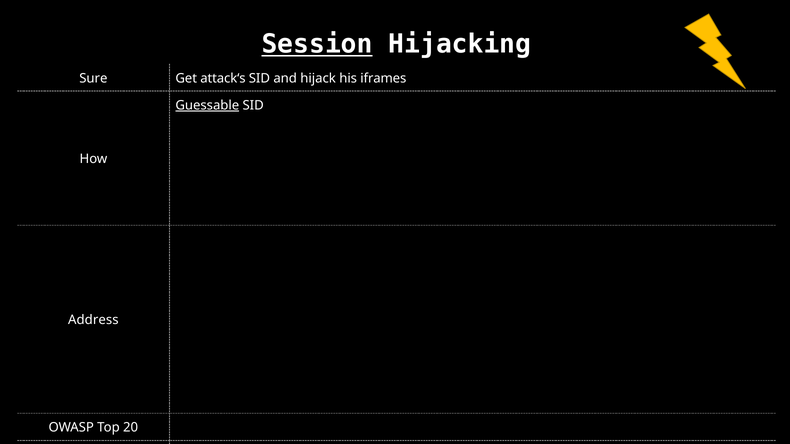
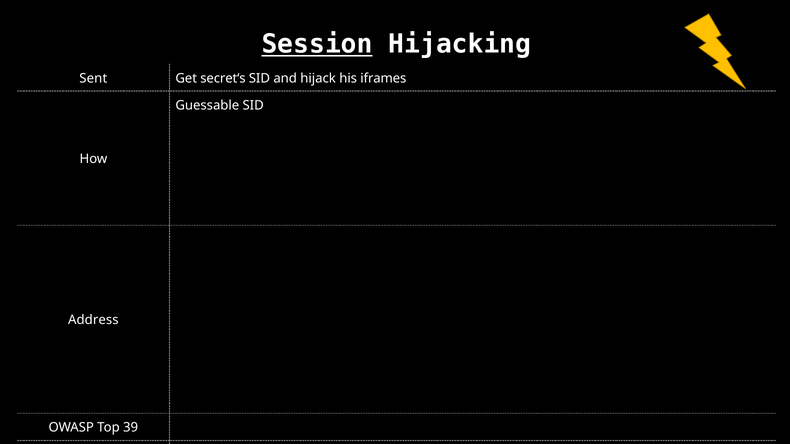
Sure: Sure -> Sent
attack‘s: attack‘s -> secret‘s
Guessable underline: present -> none
20: 20 -> 39
